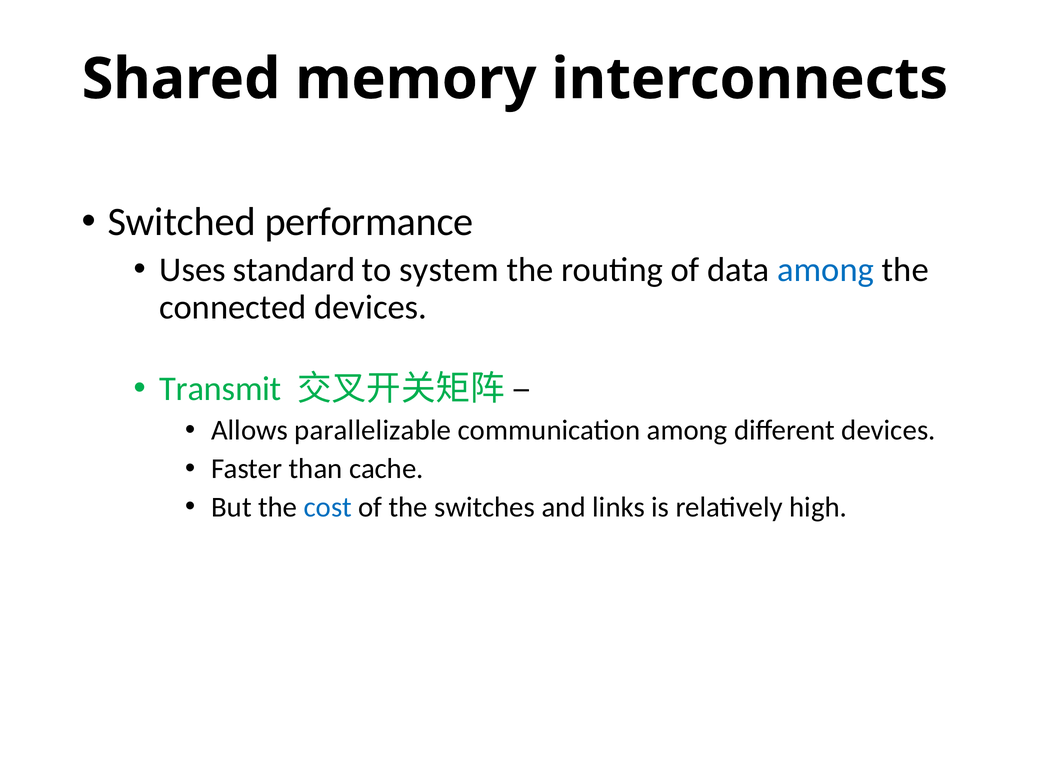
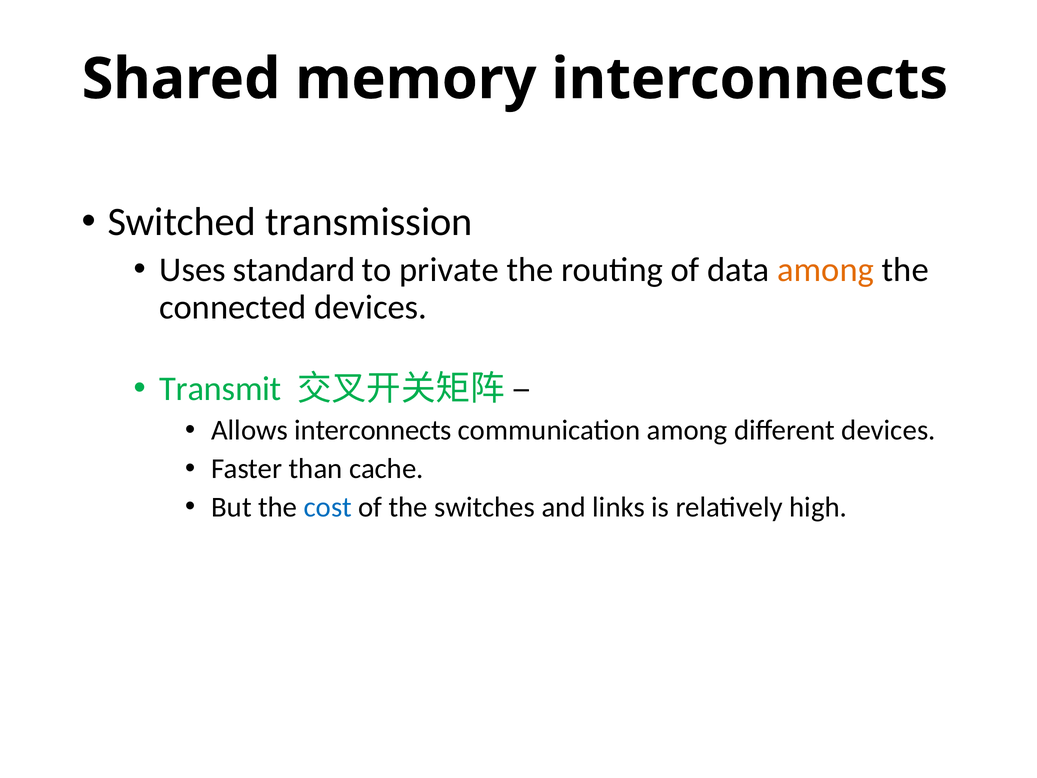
performance: performance -> transmission
system: system -> private
among at (826, 270) colour: blue -> orange
Allows parallelizable: parallelizable -> interconnects
